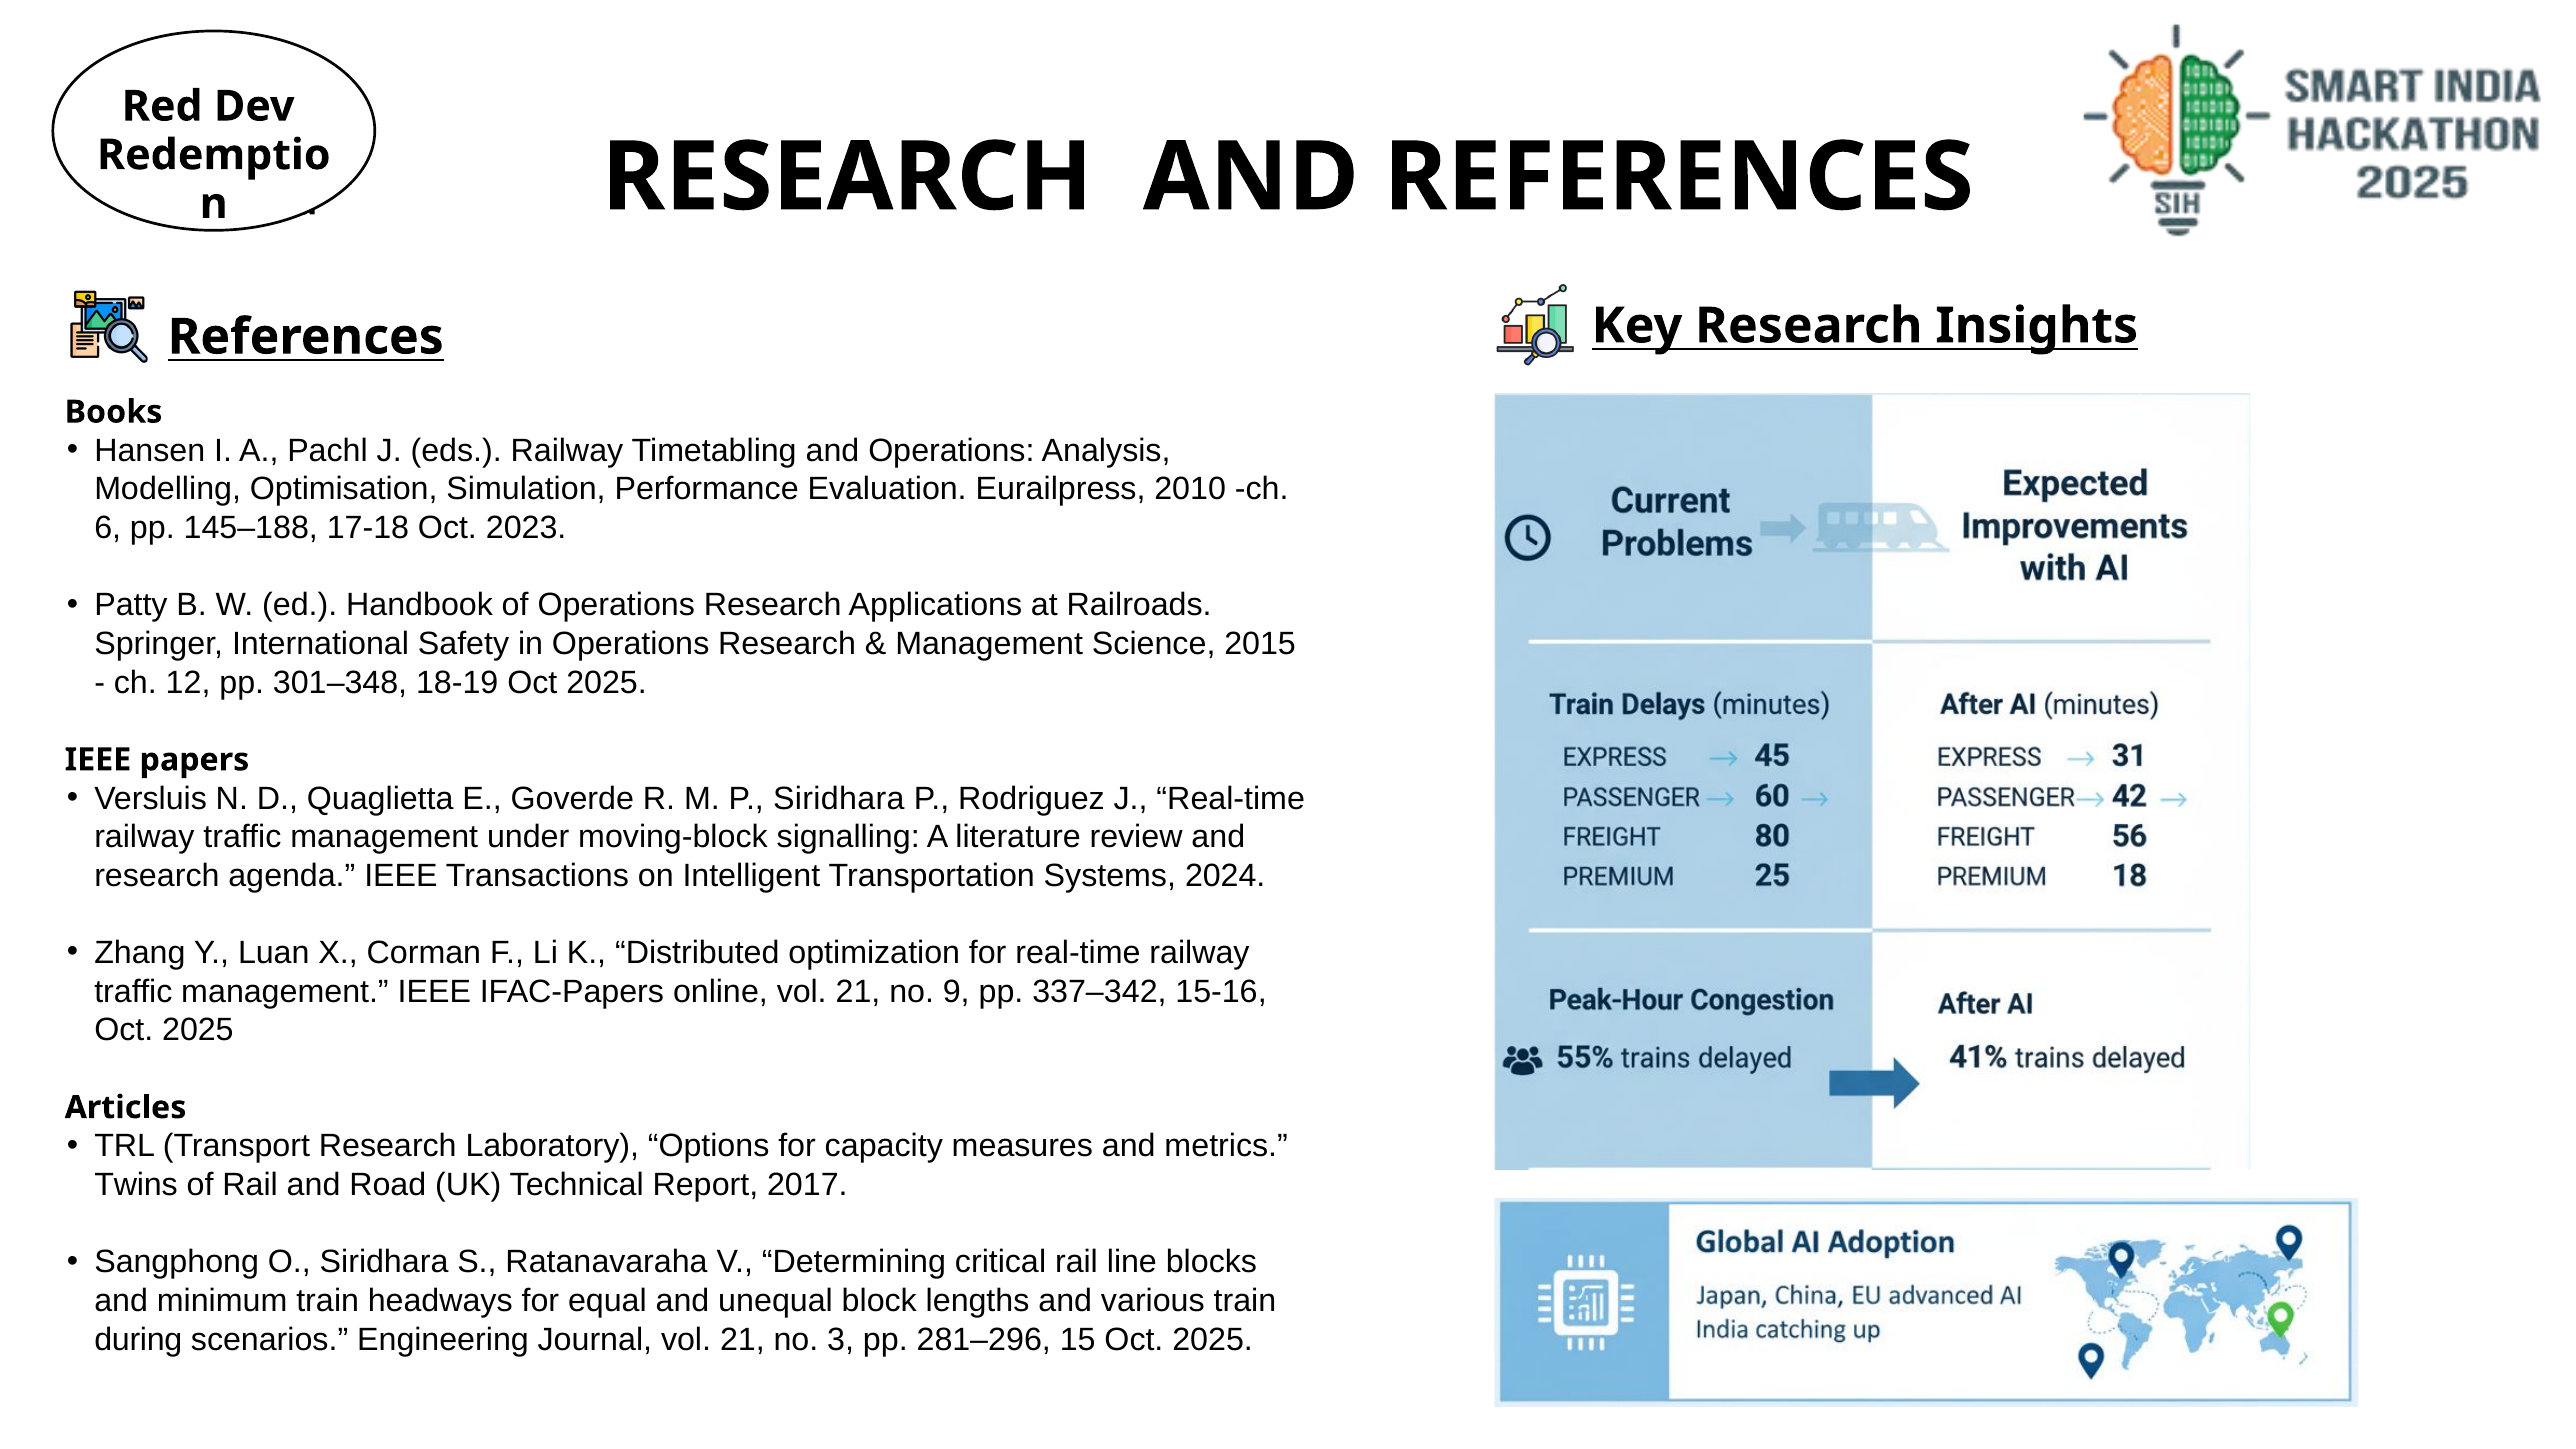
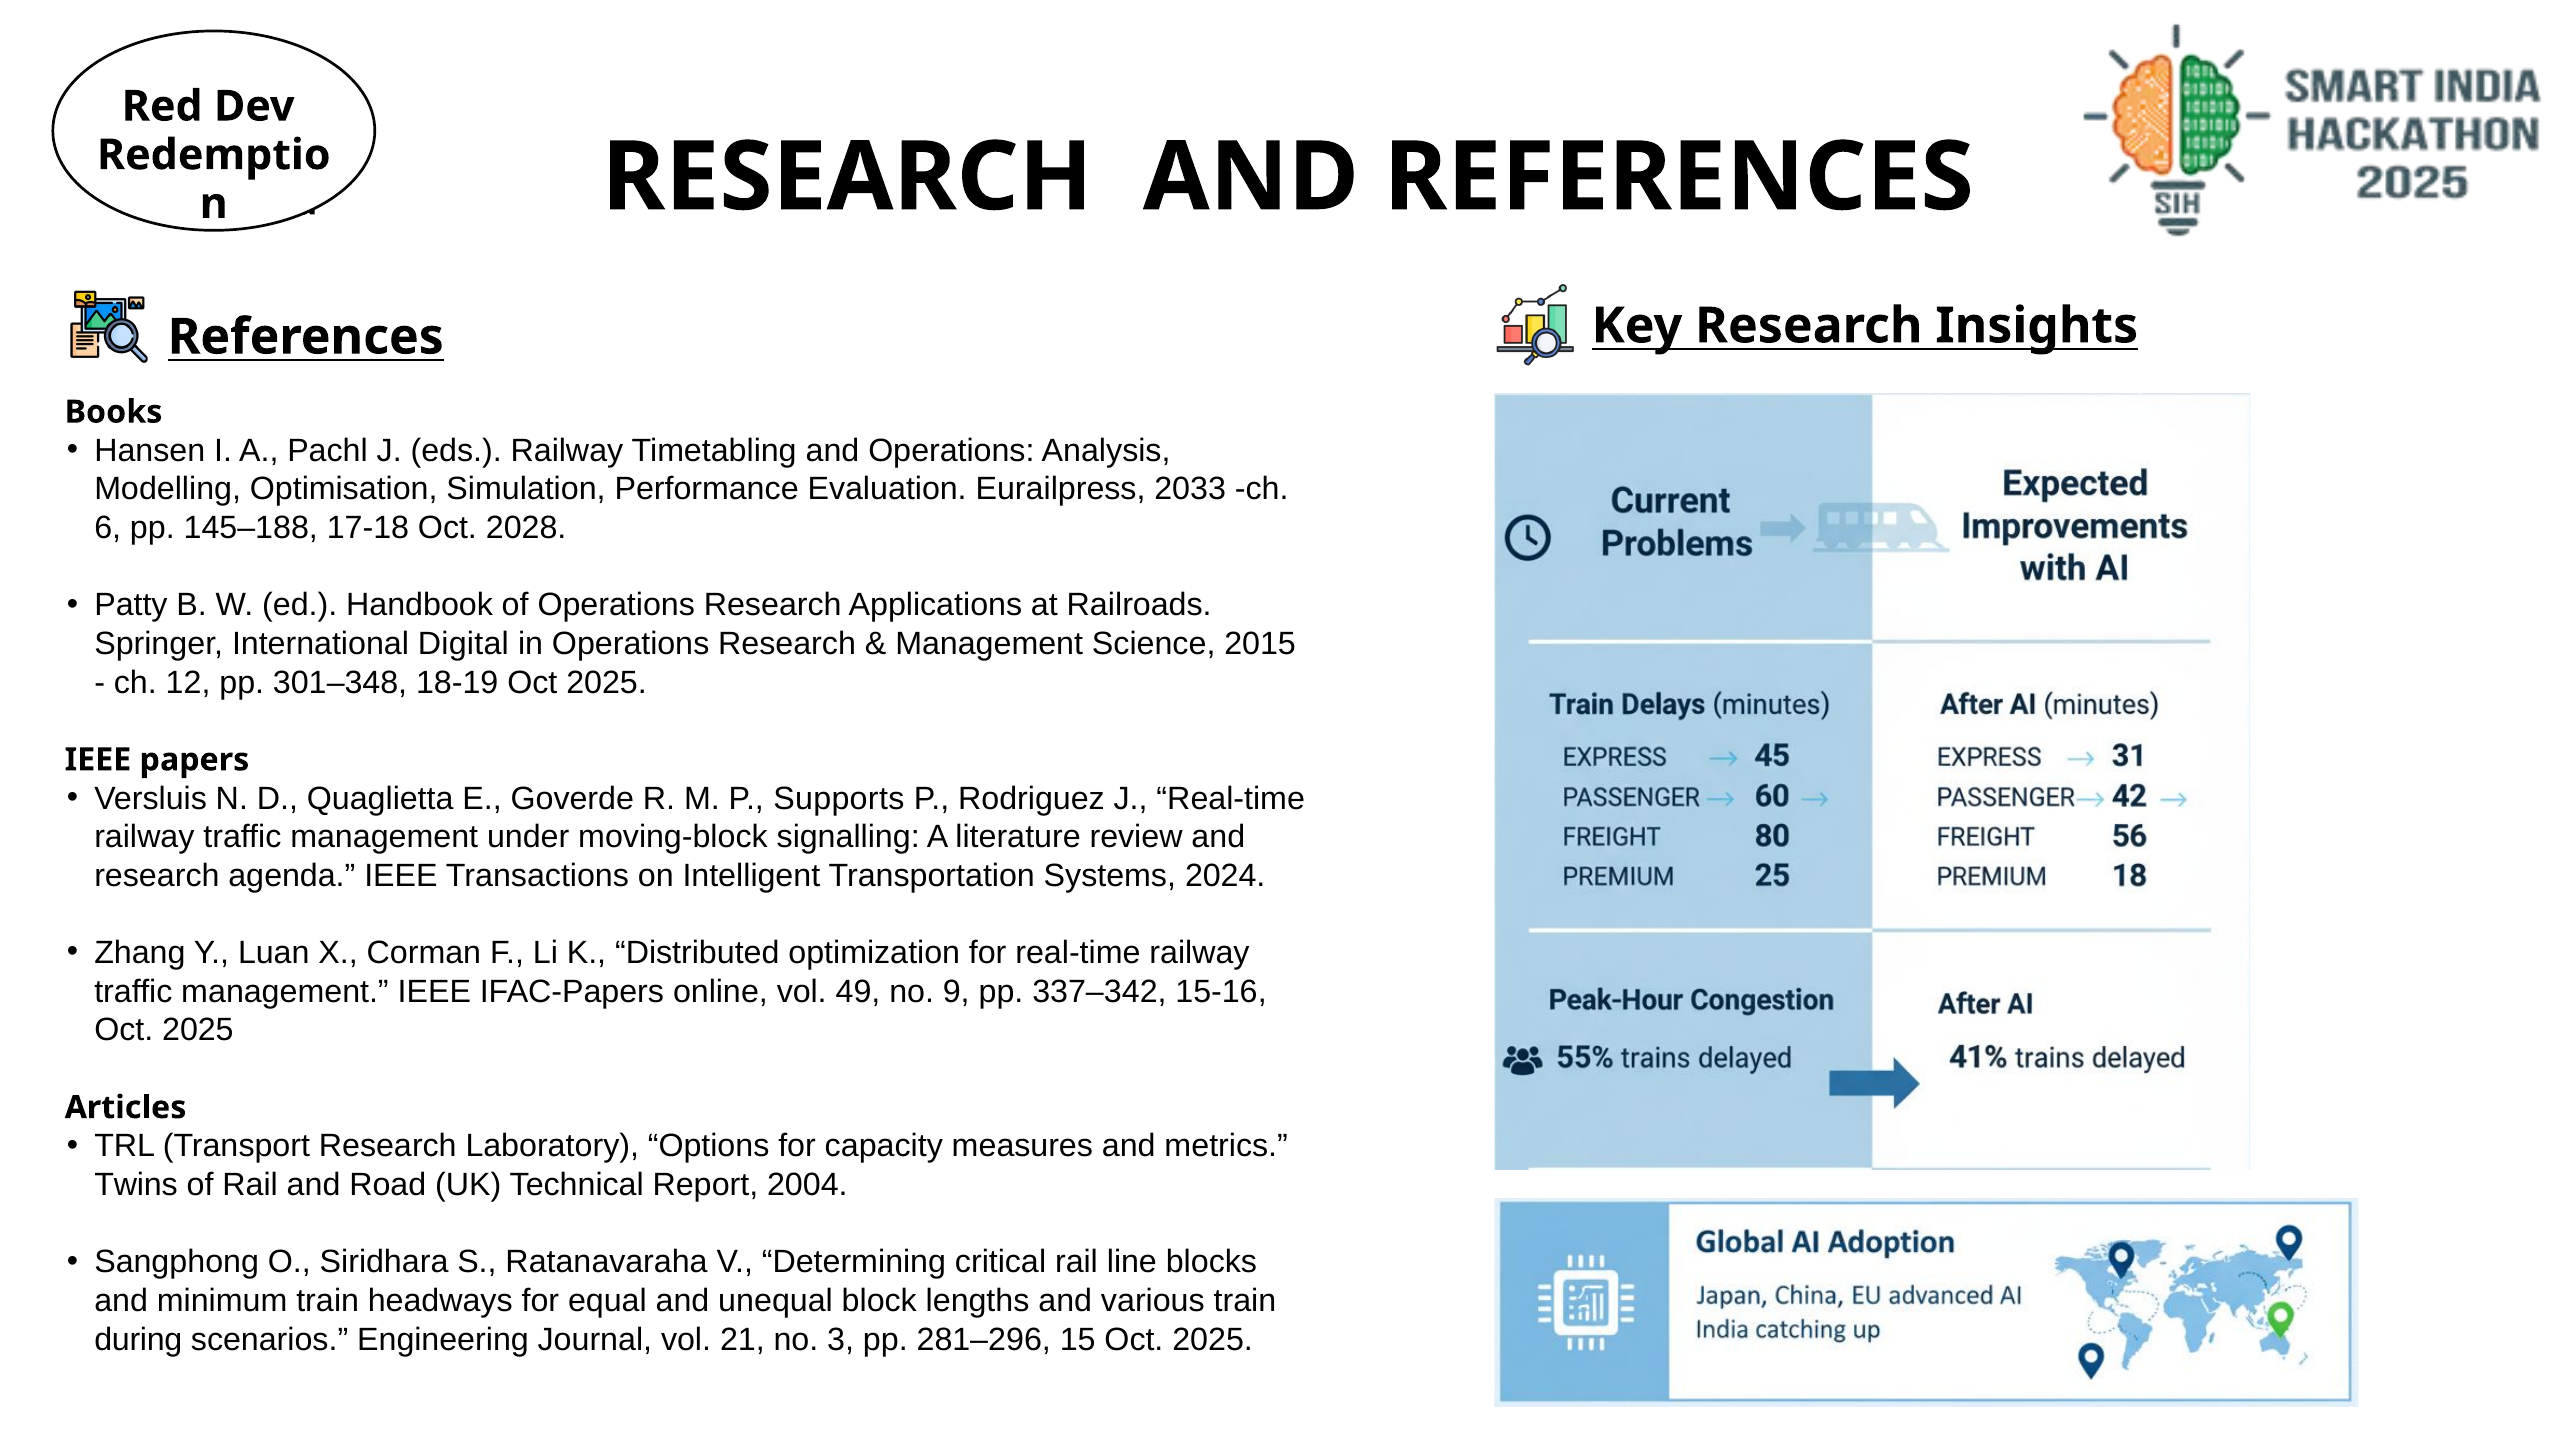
2010: 2010 -> 2033
2023: 2023 -> 2028
Safety: Safety -> Digital
P Siridhara: Siridhara -> Supports
online vol 21: 21 -> 49
2017: 2017 -> 2004
